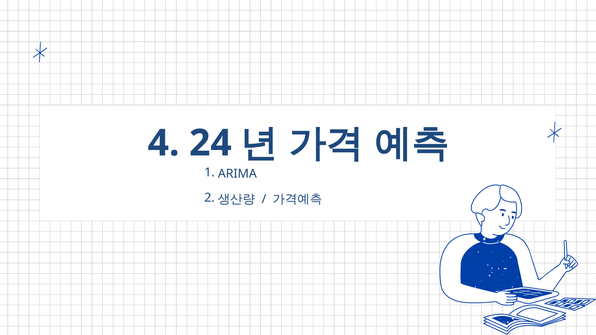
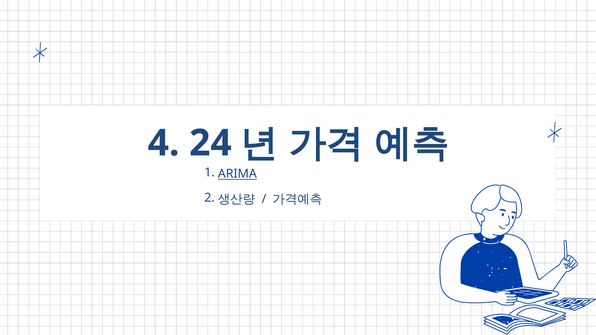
ARIMA underline: none -> present
